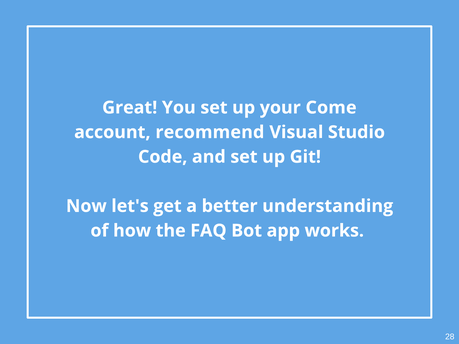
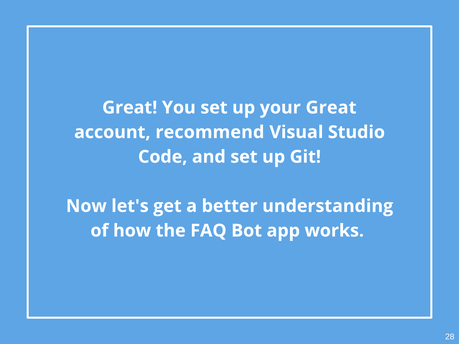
your Come: Come -> Great
